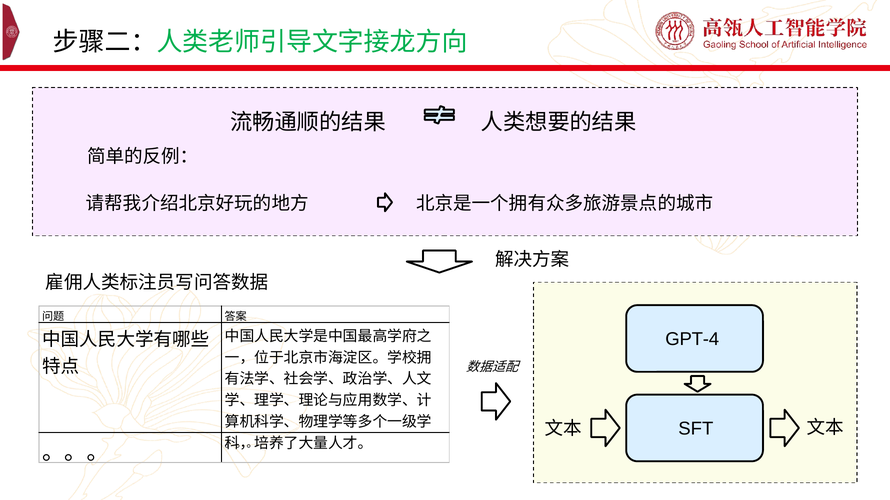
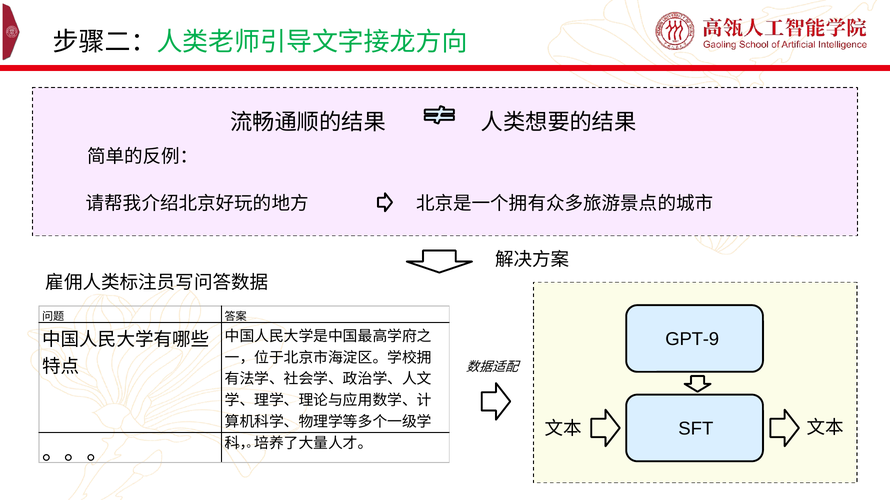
GPT-4: GPT-4 -> GPT-9
